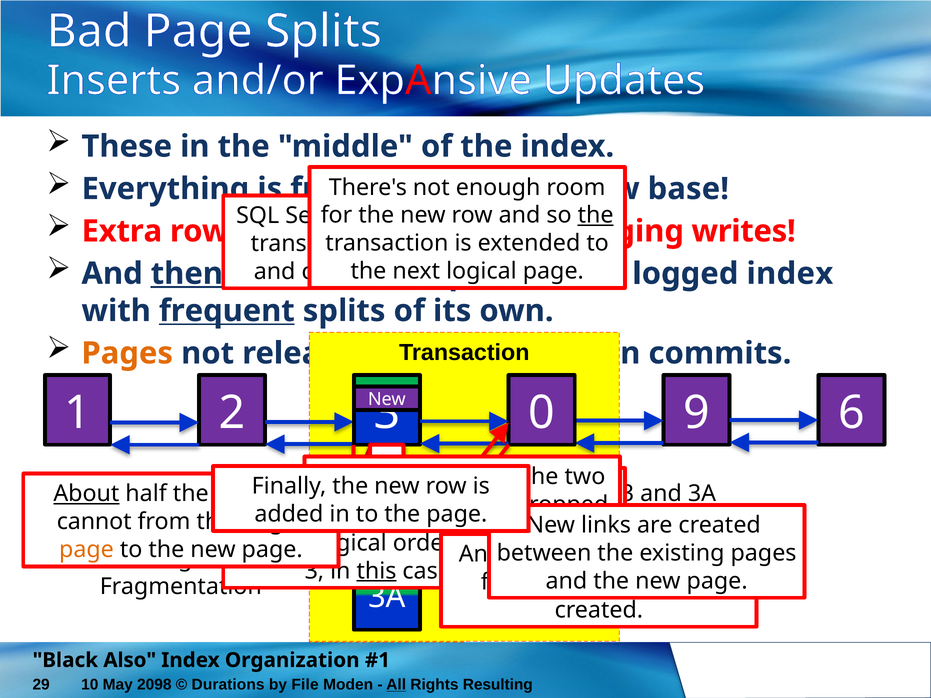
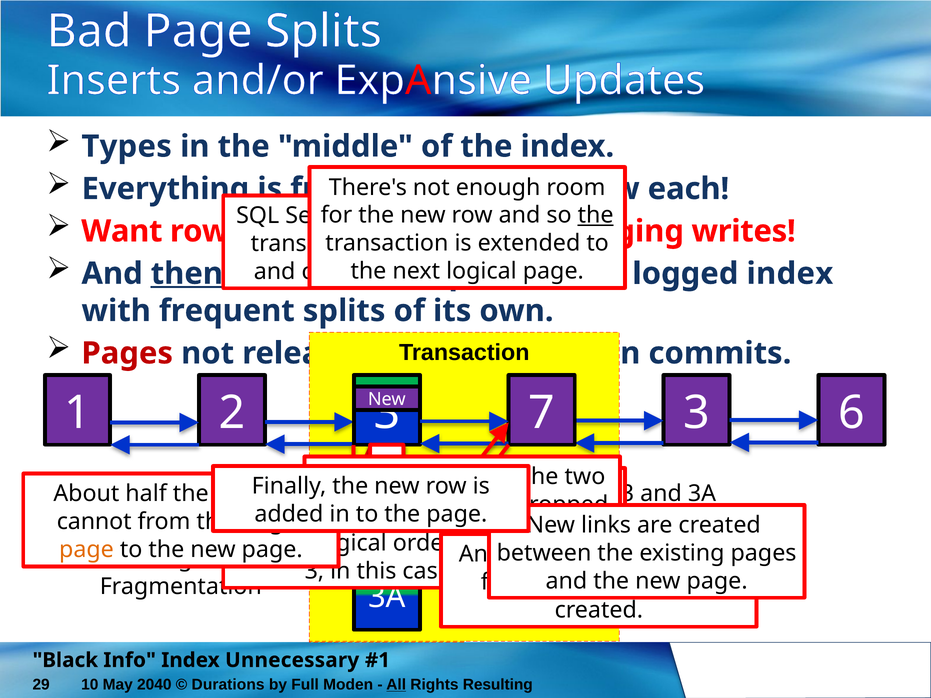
These: These -> Types
base at (688, 189): base -> each
Extra: Extra -> Want
frequent underline: present -> none
Pages at (127, 353) colour: orange -> red
0: 0 -> 7
2 9: 9 -> 3
About underline: present -> none
this underline: present -> none
Also: Also -> Info
Organization: Organization -> Unnecessary
2098: 2098 -> 2040
by File: File -> Full
